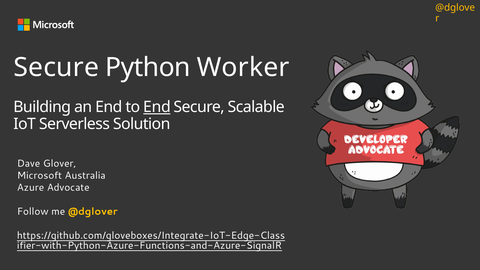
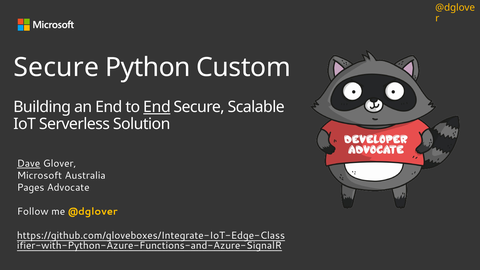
Worker: Worker -> Custom
Dave underline: none -> present
Azure: Azure -> Pages
